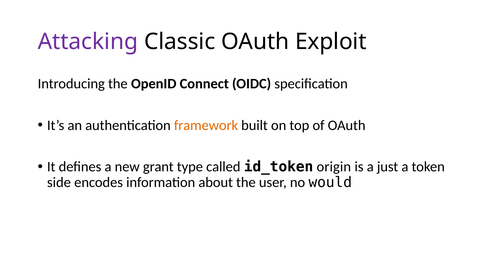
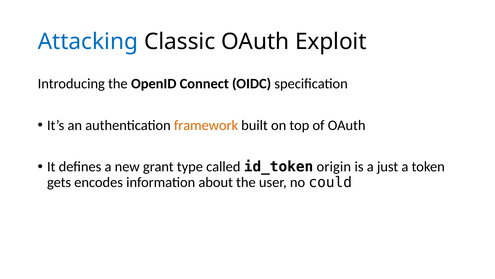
Attacking colour: purple -> blue
side: side -> gets
would: would -> could
